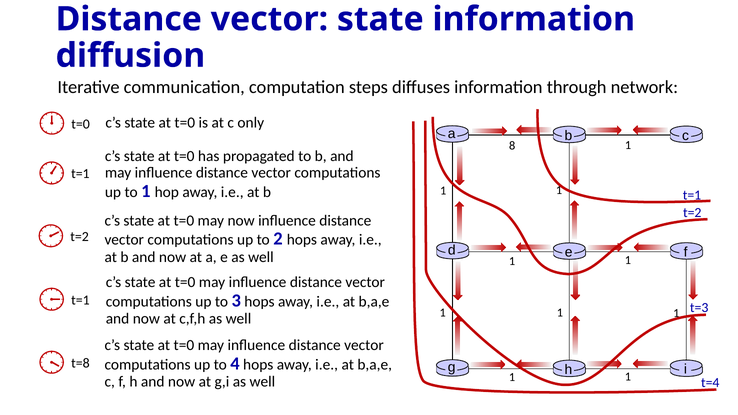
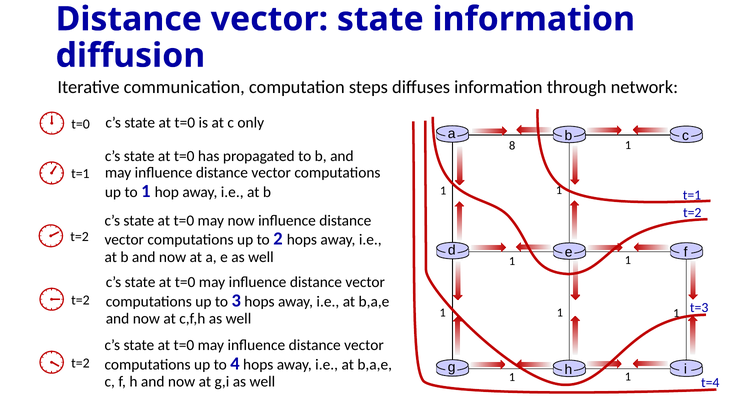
t=1 at (80, 300): t=1 -> t=2
t=8 at (80, 363): t=8 -> t=2
